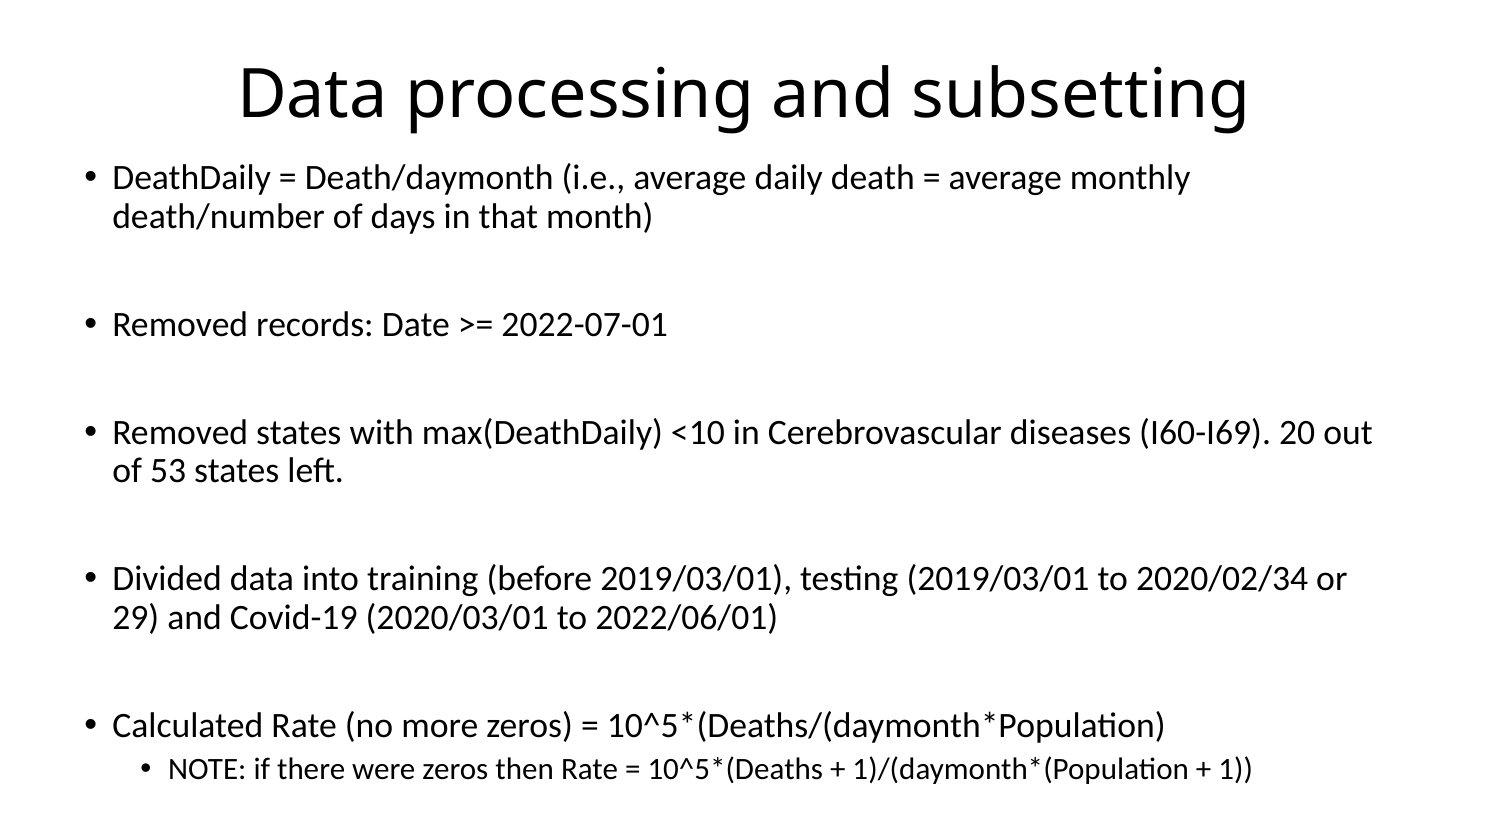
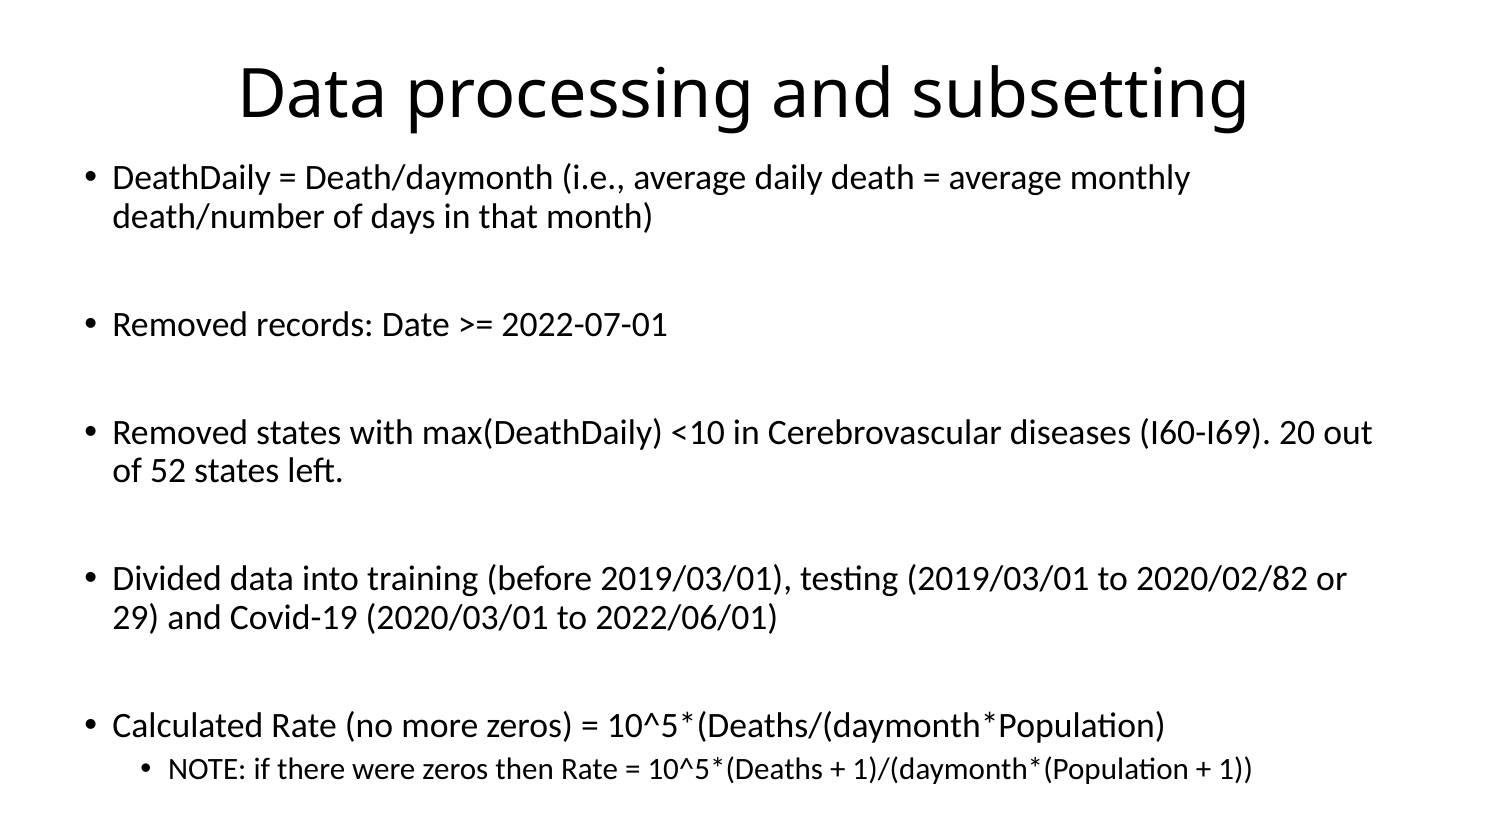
53: 53 -> 52
2020/02/34: 2020/02/34 -> 2020/02/82
